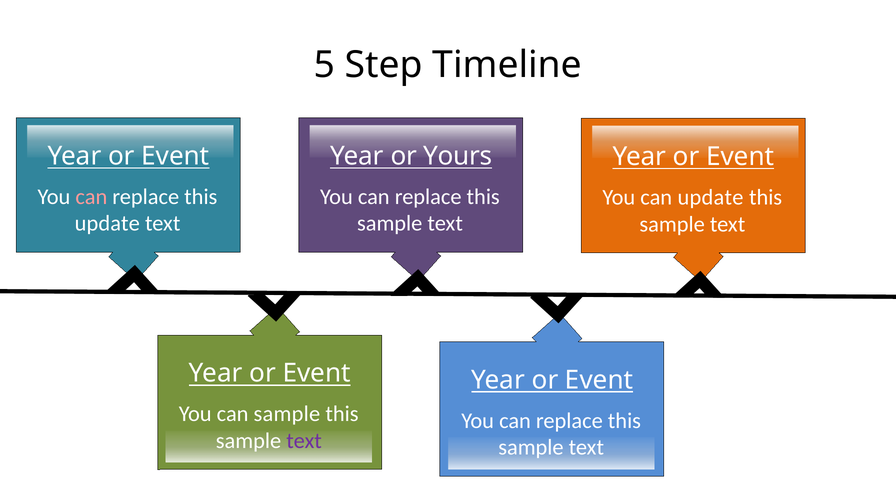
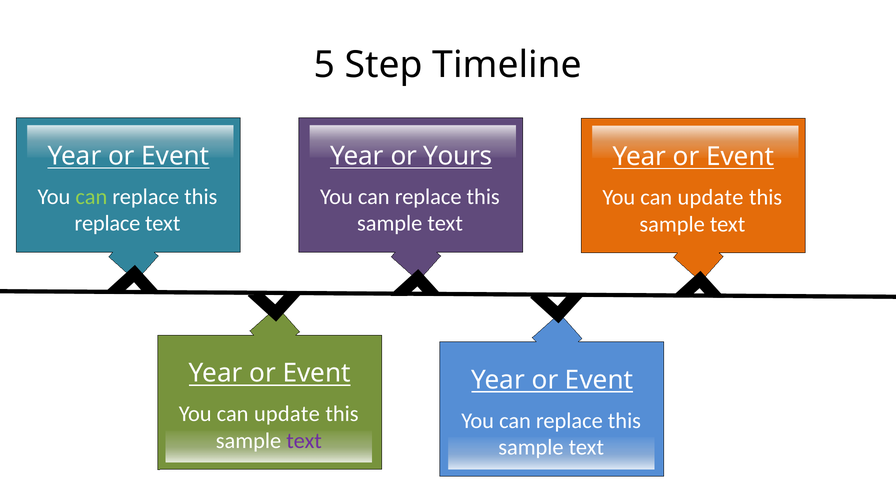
can at (91, 197) colour: pink -> light green
update at (107, 224): update -> replace
sample at (287, 414): sample -> update
